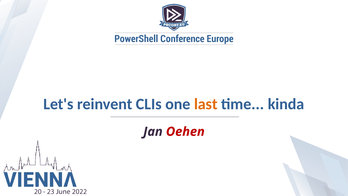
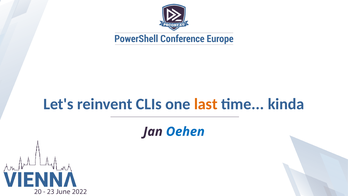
Oehen colour: red -> blue
